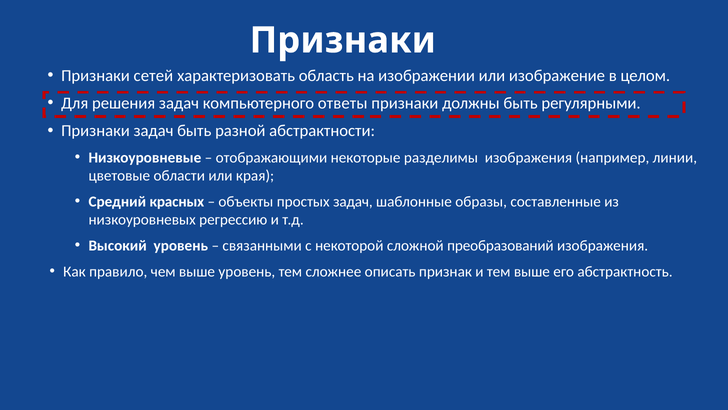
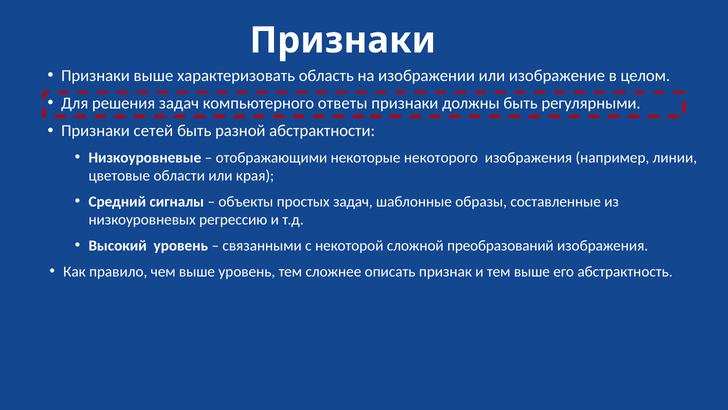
Признаки сетей: сетей -> выше
Признаки задач: задач -> сетей
разделимы: разделимы -> некоторого
красных: красных -> сигналы
